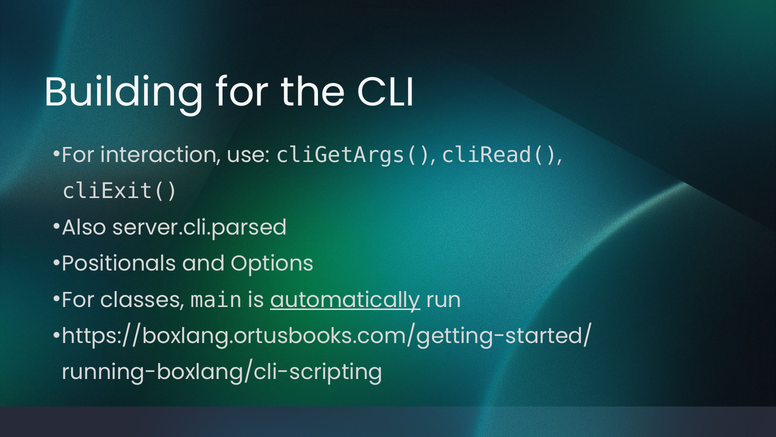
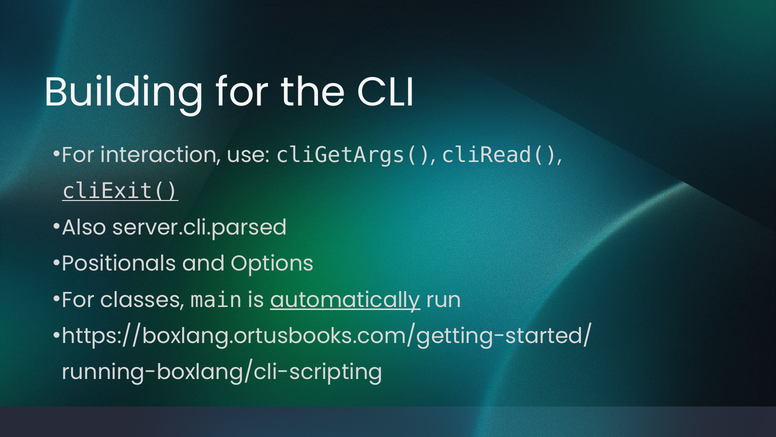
cliExit( underline: none -> present
